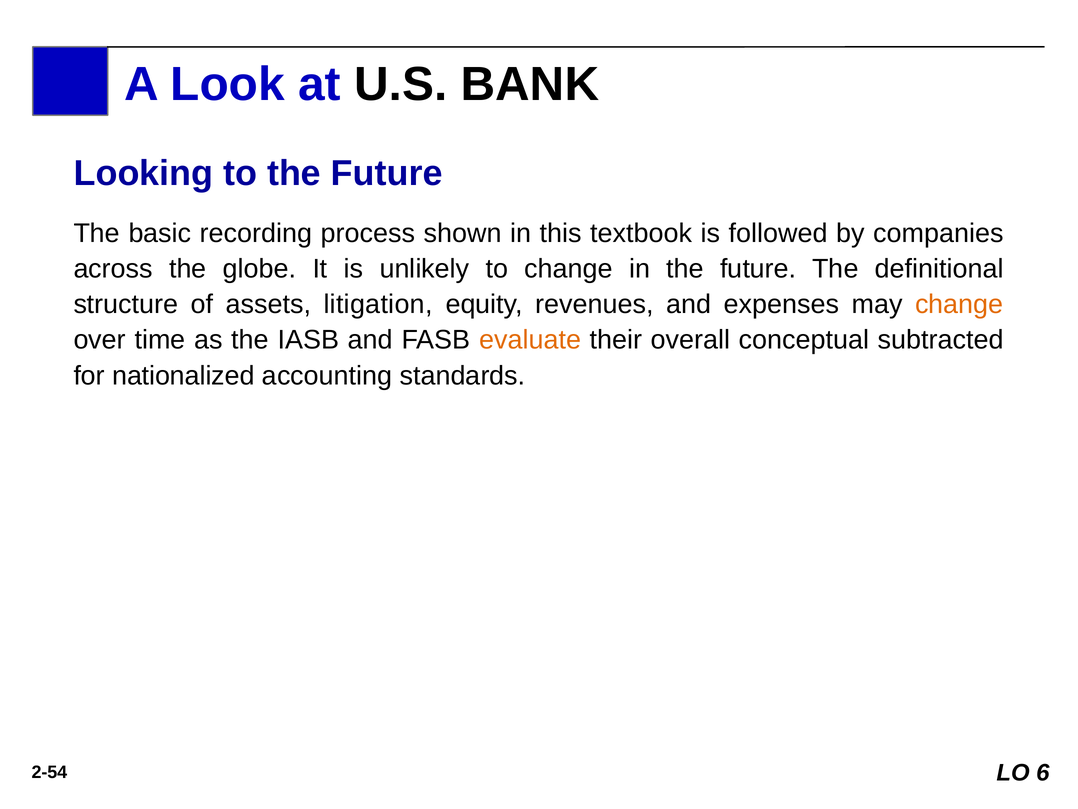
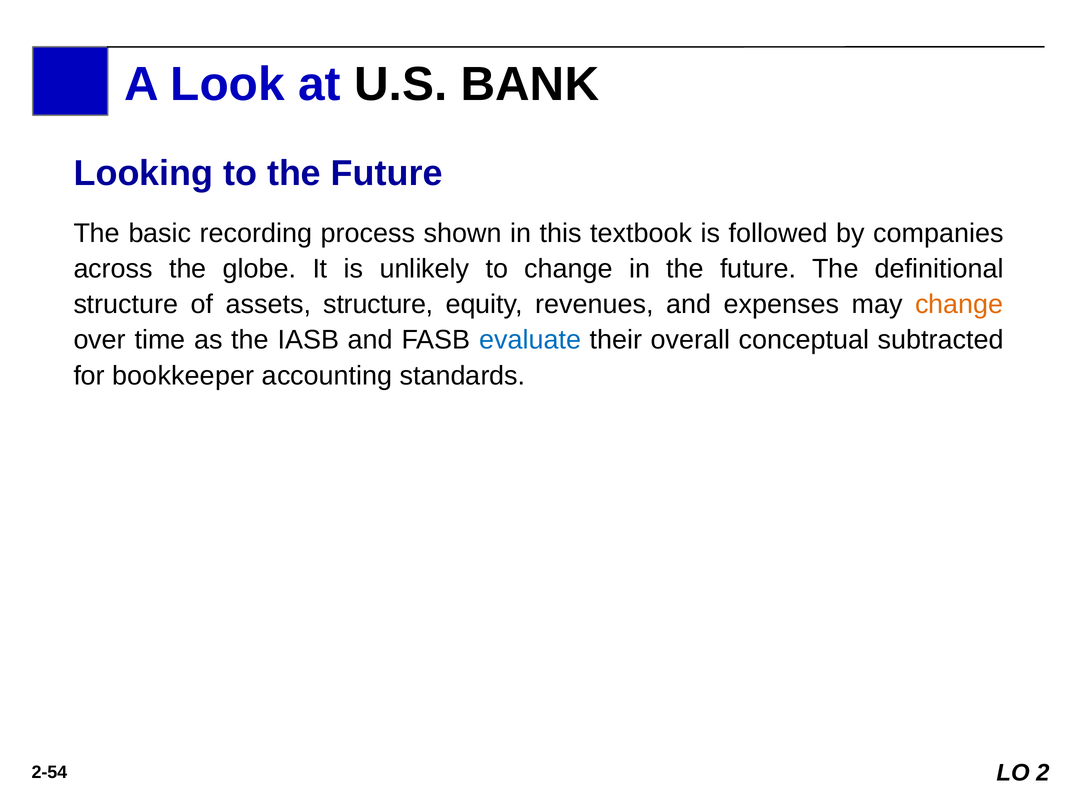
assets litigation: litigation -> structure
evaluate colour: orange -> blue
nationalized: nationalized -> bookkeeper
6: 6 -> 2
